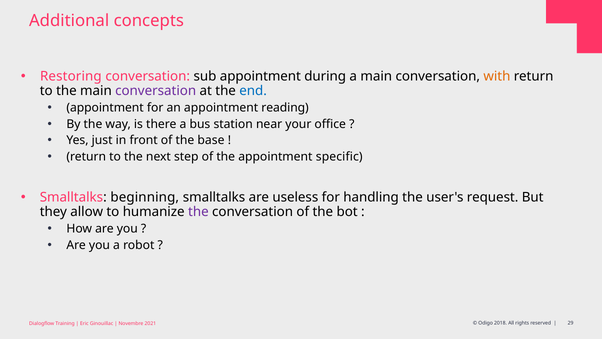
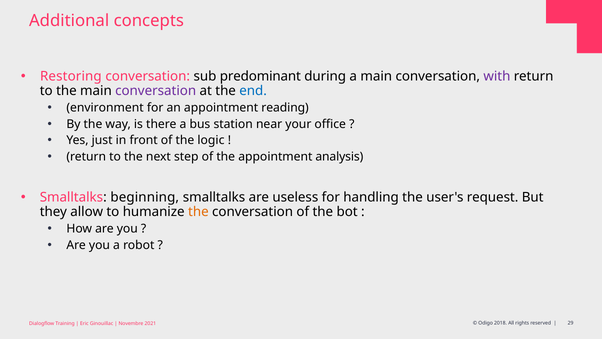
sub appointment: appointment -> predominant
with colour: orange -> purple
appointment at (105, 108): appointment -> environment
base: base -> logic
specific: specific -> analysis
the at (198, 212) colour: purple -> orange
